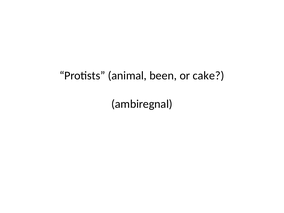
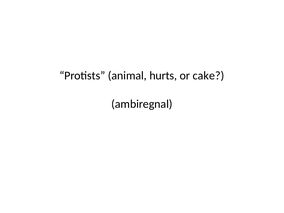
been: been -> hurts
